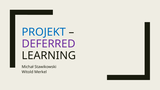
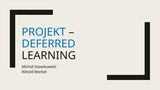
DEFERRED colour: purple -> blue
